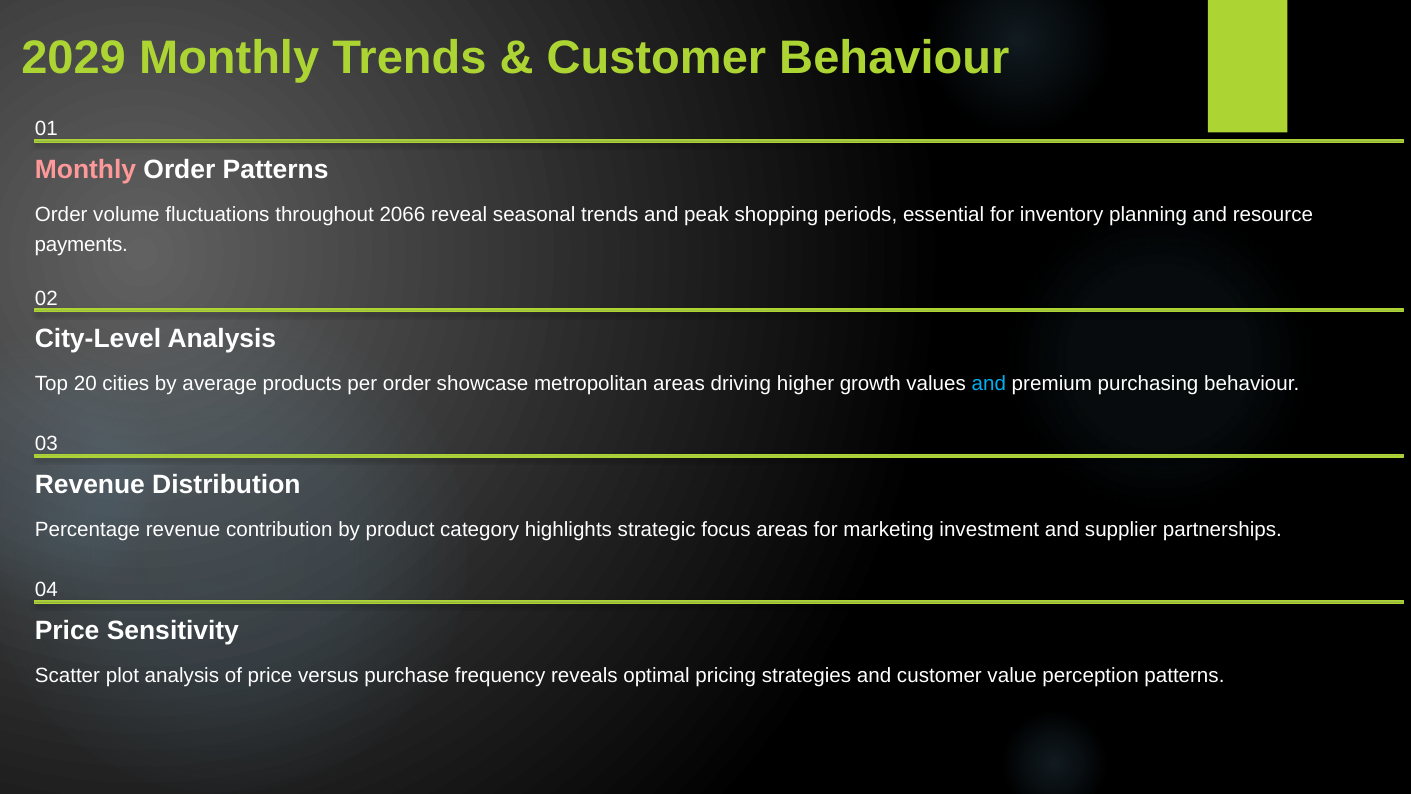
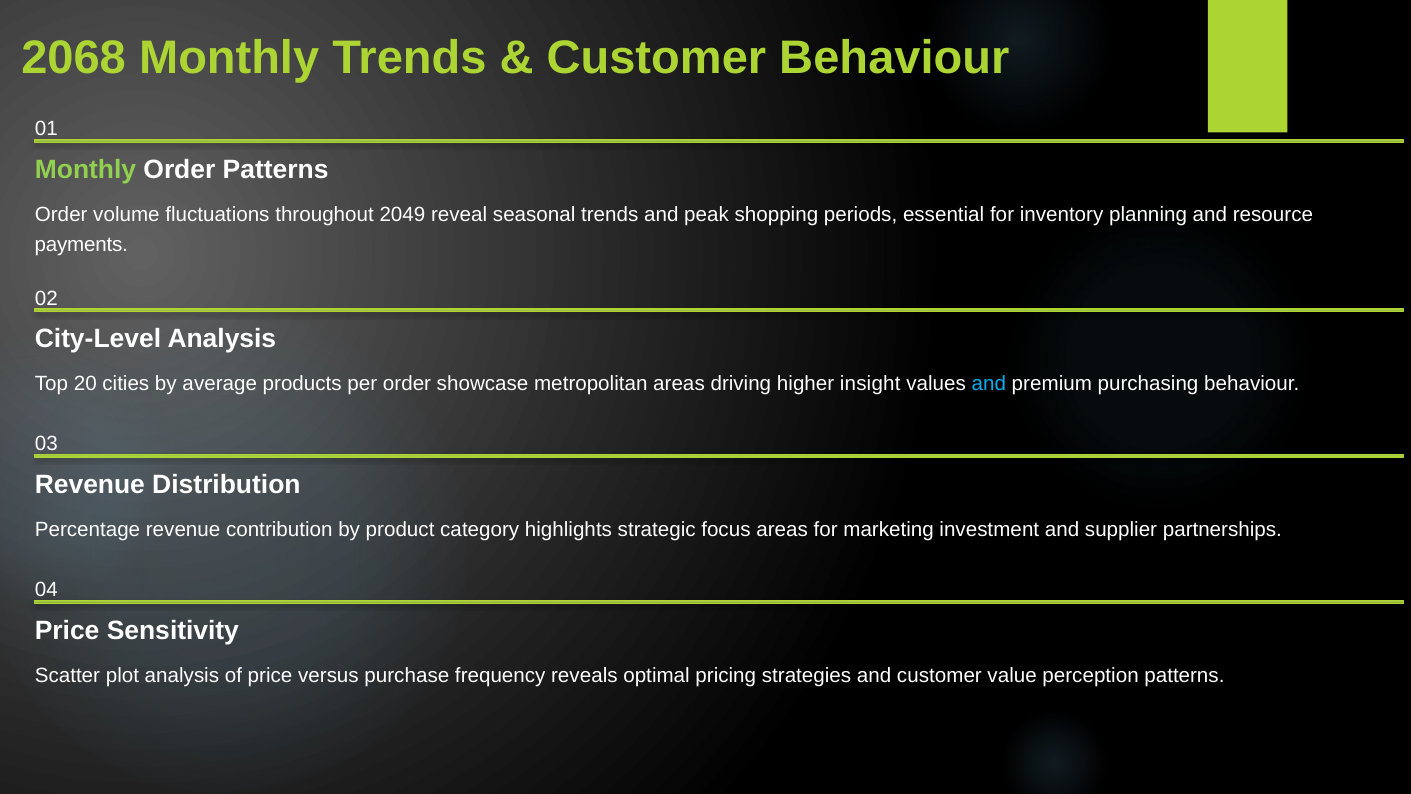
2029: 2029 -> 2068
Monthly at (85, 170) colour: pink -> light green
2066: 2066 -> 2049
growth: growth -> insight
